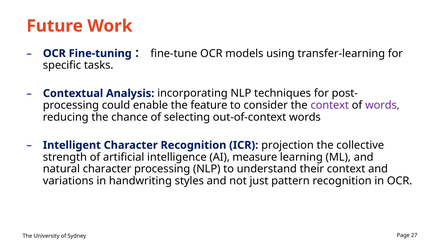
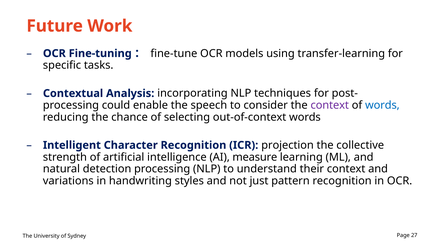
feature: feature -> speech
words at (382, 105) colour: purple -> blue
natural character: character -> detection
